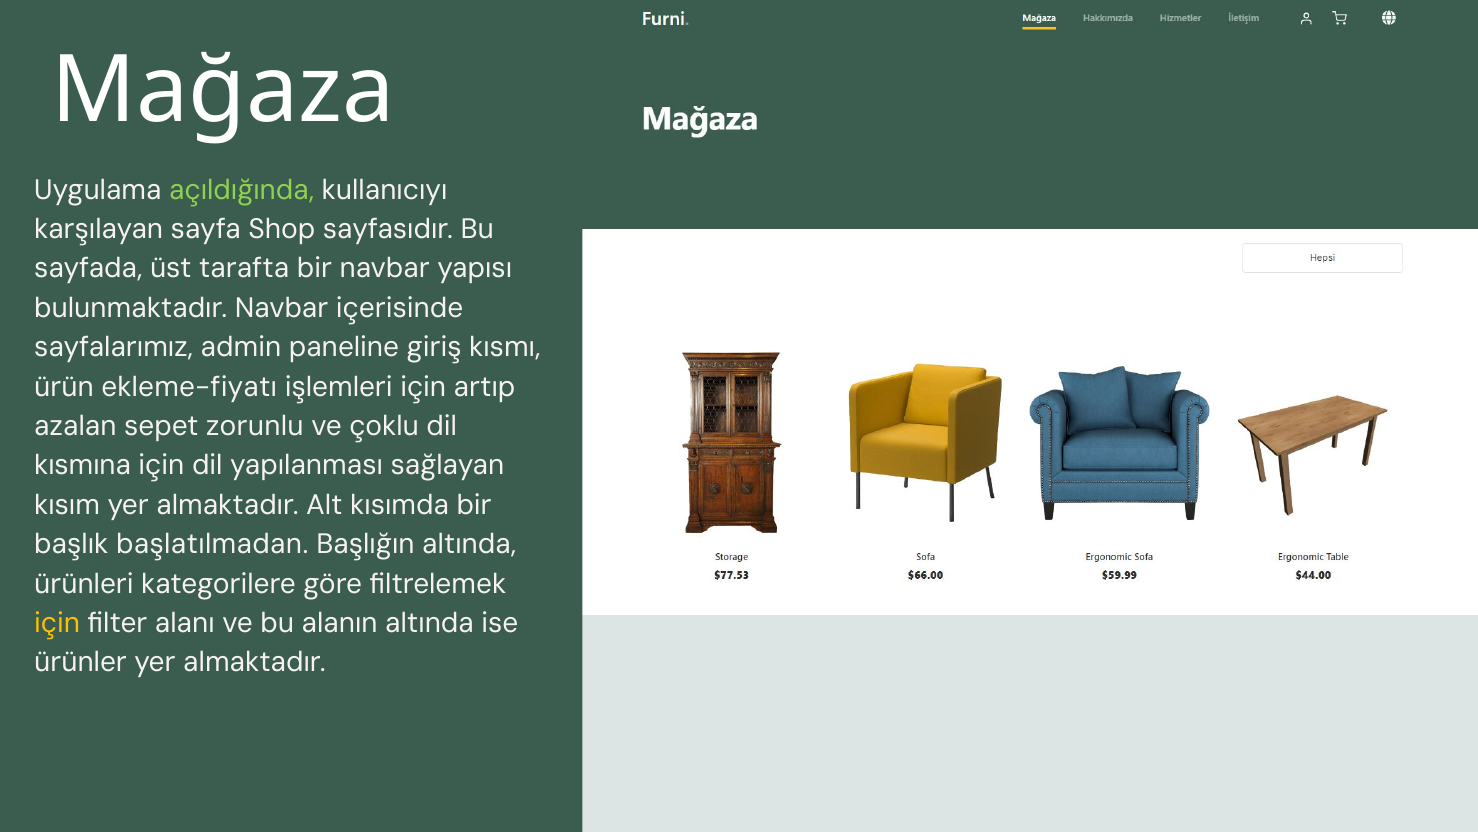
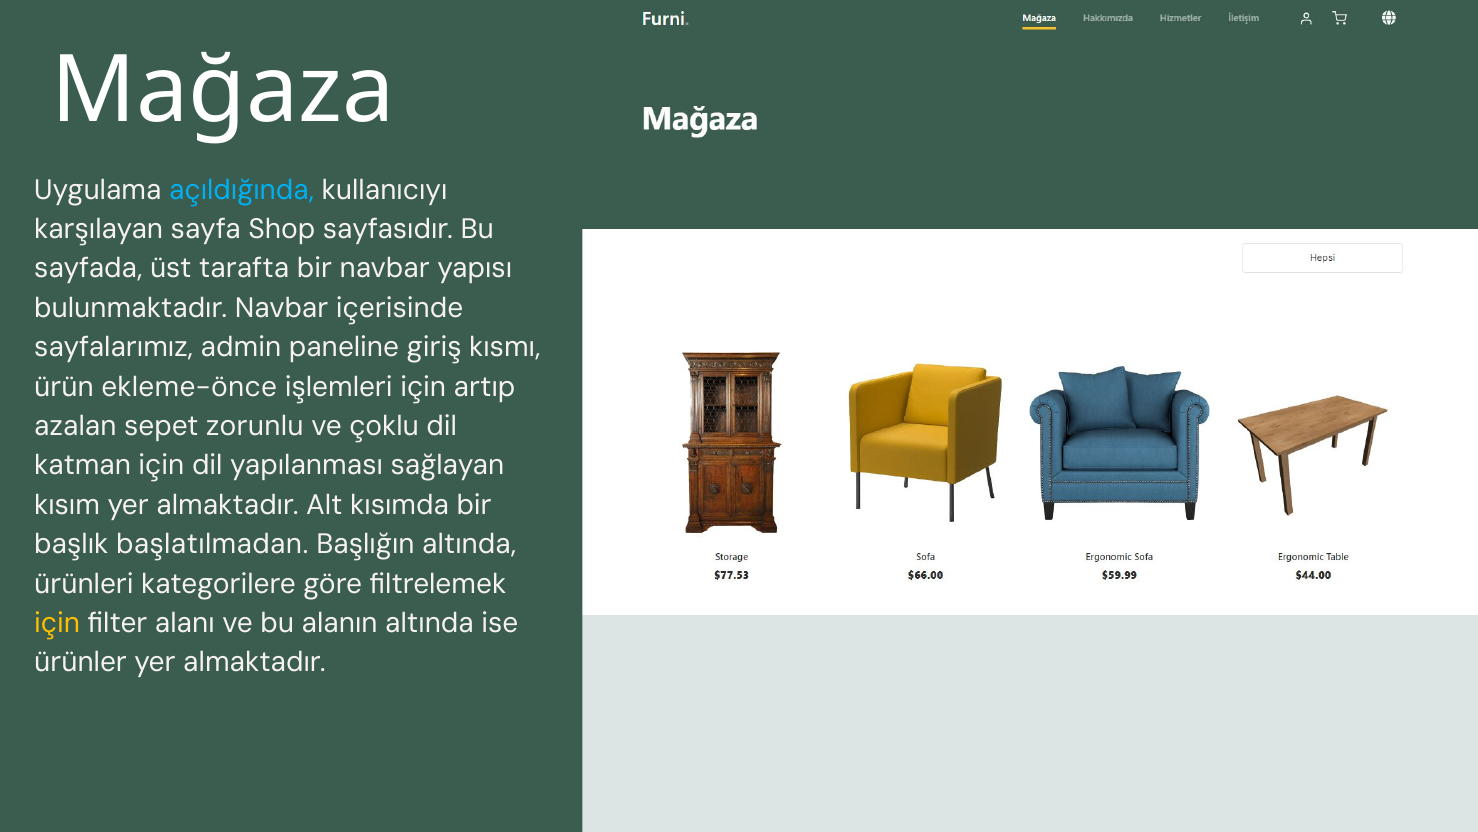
açıldığında colour: light green -> light blue
ekleme-fiyatı: ekleme-fiyatı -> ekleme-önce
kısmına: kısmına -> katman
